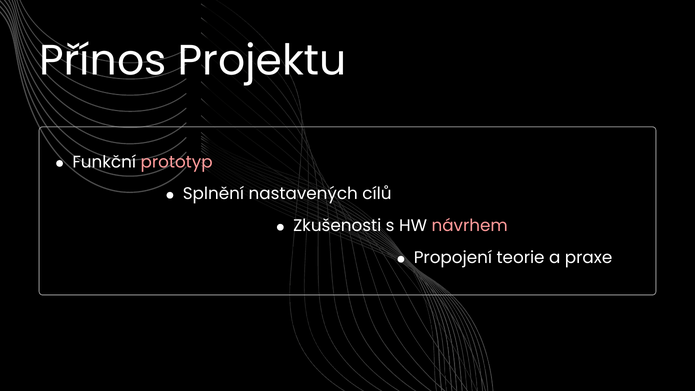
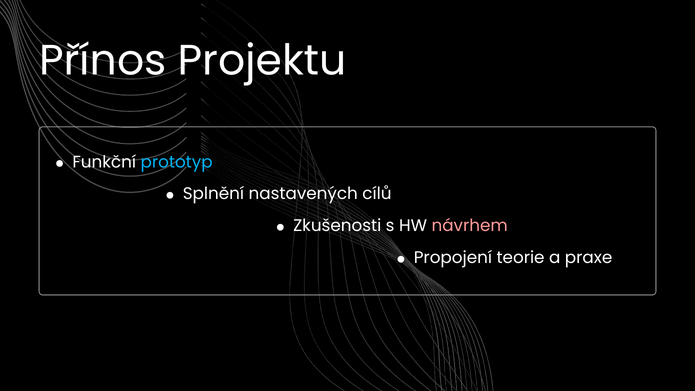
prototyp colour: pink -> light blue
